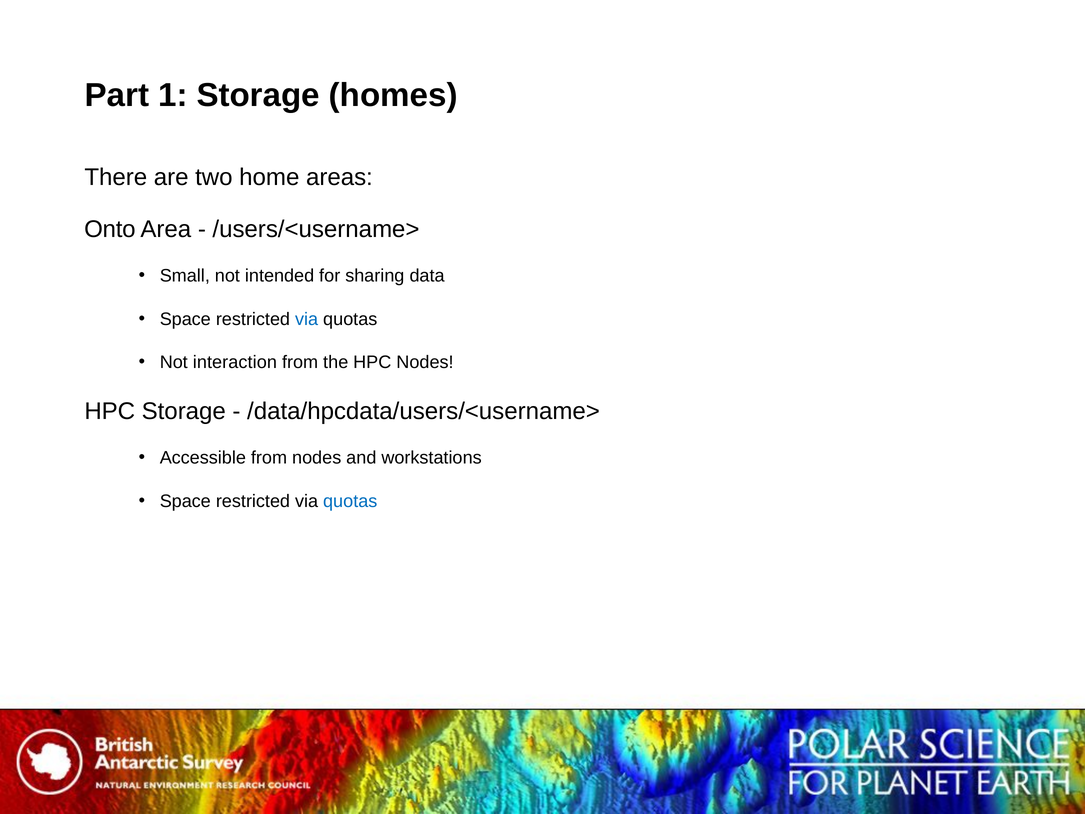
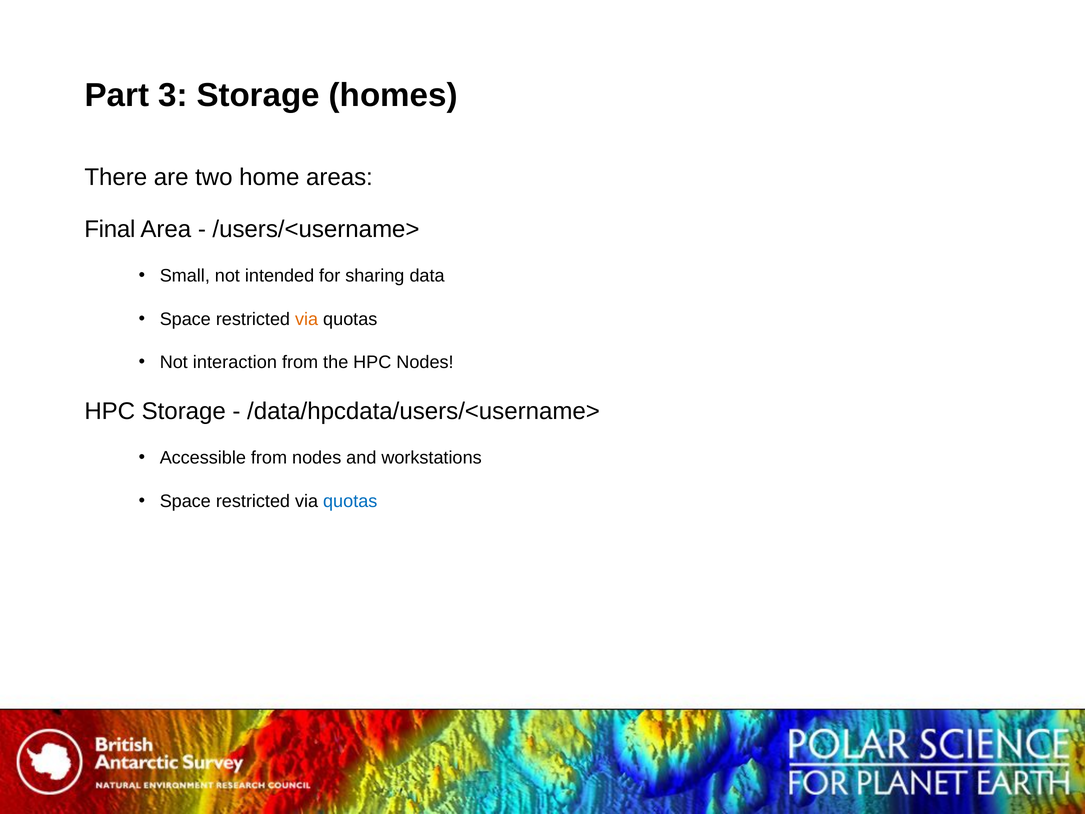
1: 1 -> 3
Onto: Onto -> Final
via at (307, 319) colour: blue -> orange
